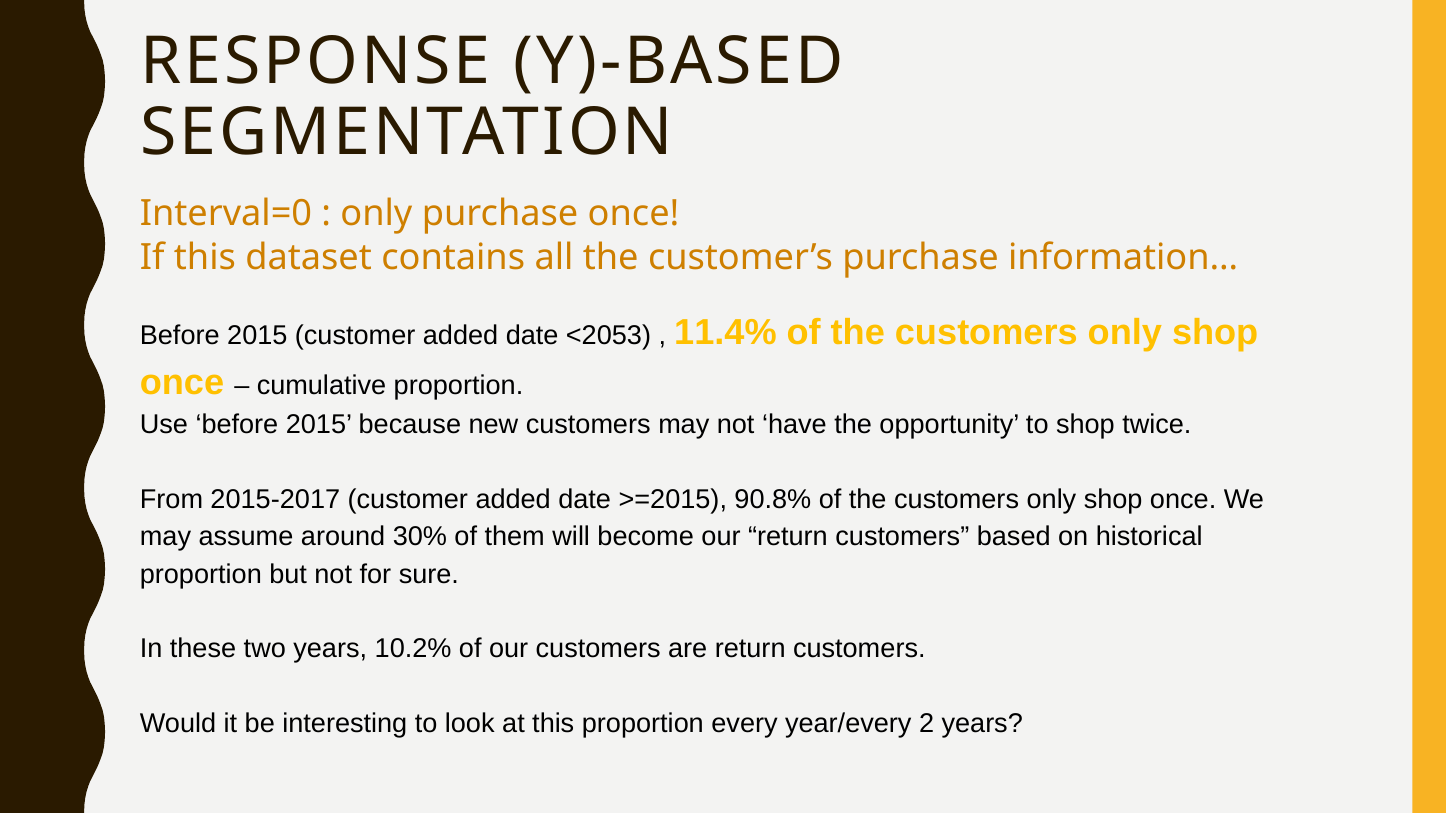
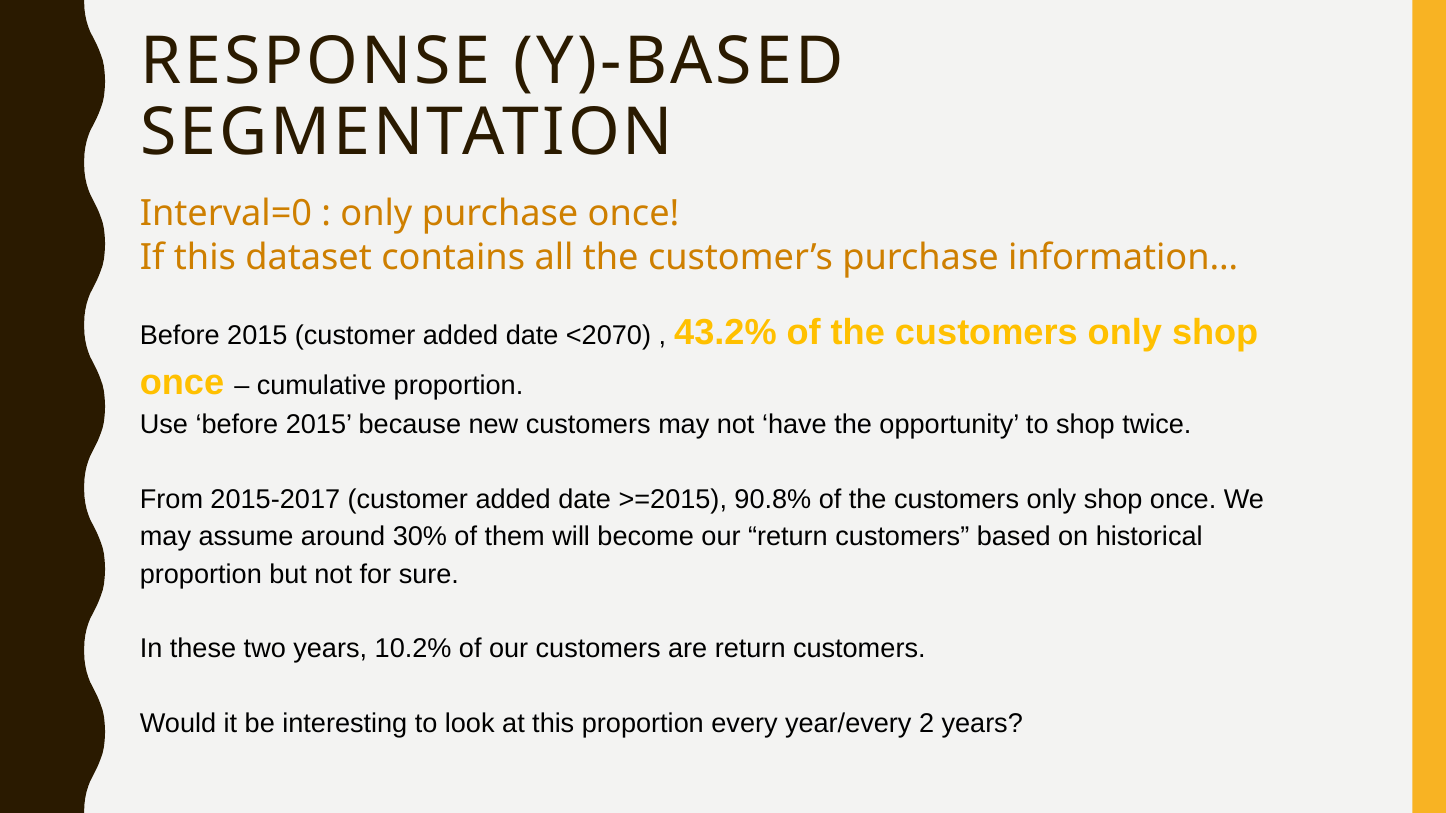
<2053: <2053 -> <2070
11.4%: 11.4% -> 43.2%
